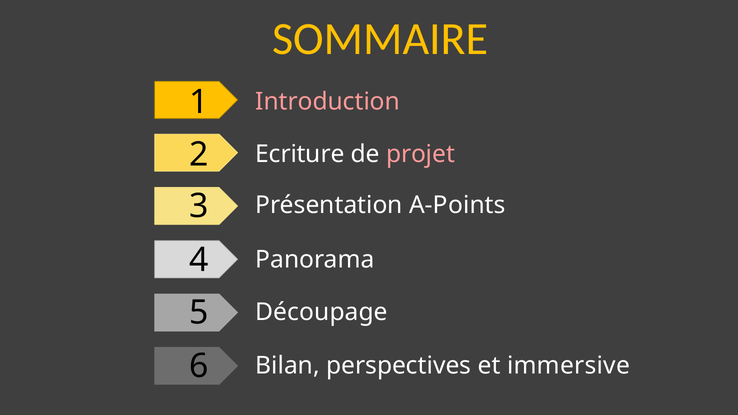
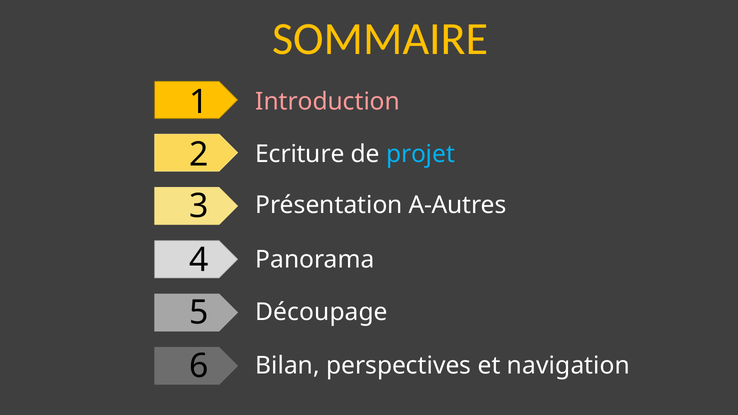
projet colour: pink -> light blue
A-Points: A-Points -> A-Autres
immersive: immersive -> navigation
